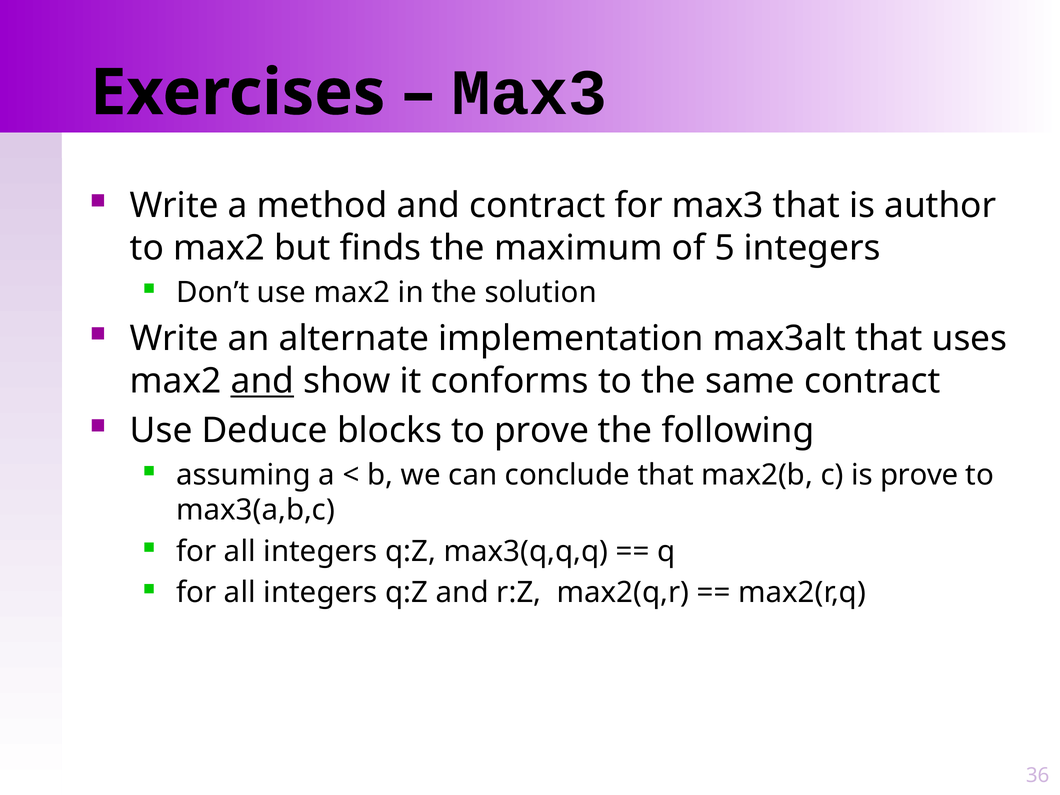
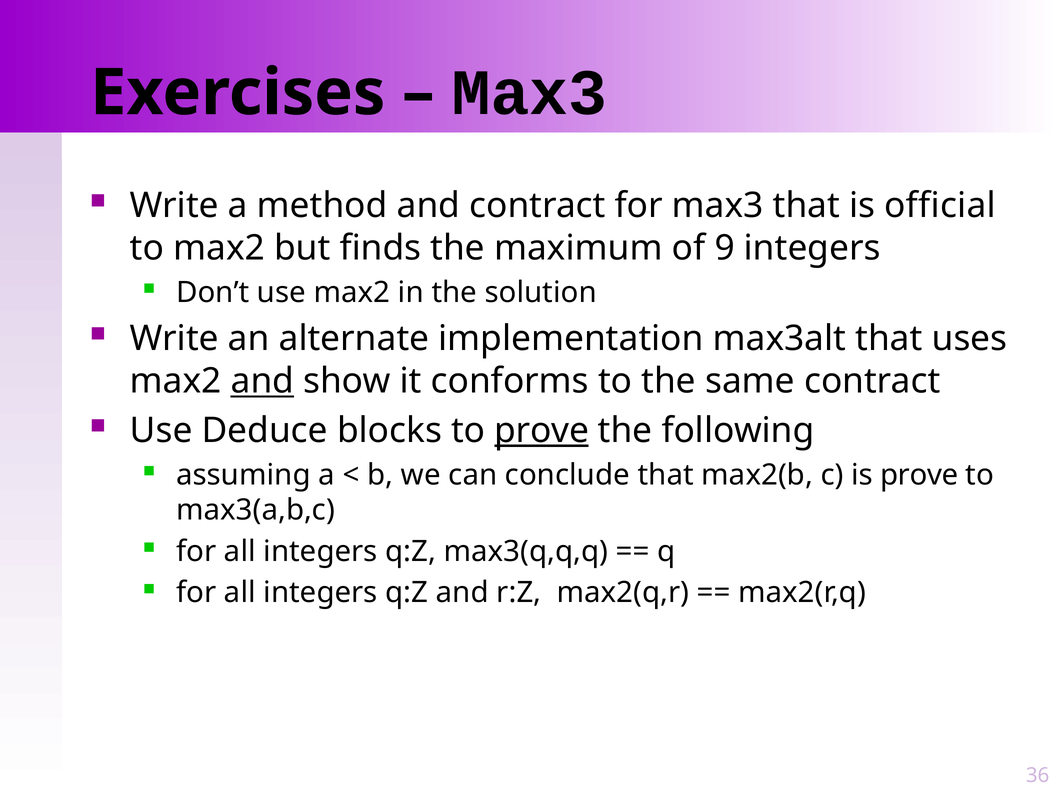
author: author -> official
5: 5 -> 9
prove at (542, 431) underline: none -> present
